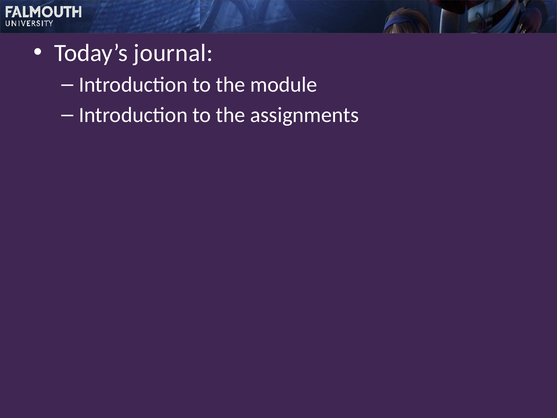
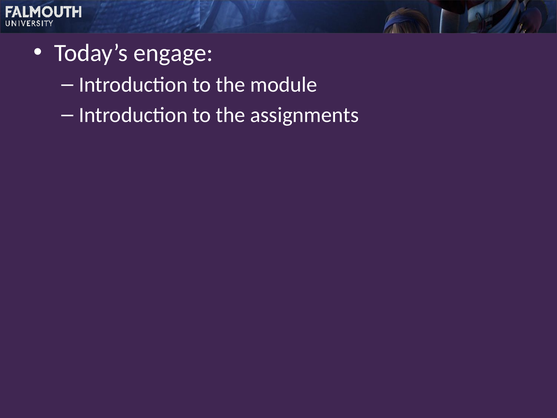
journal: journal -> engage
